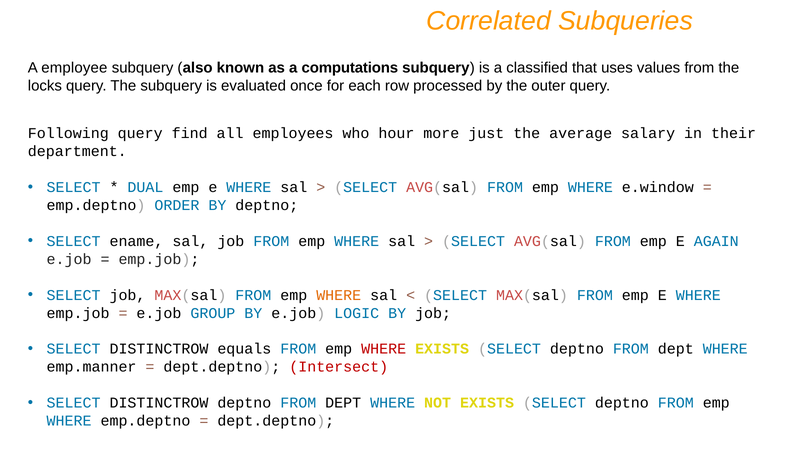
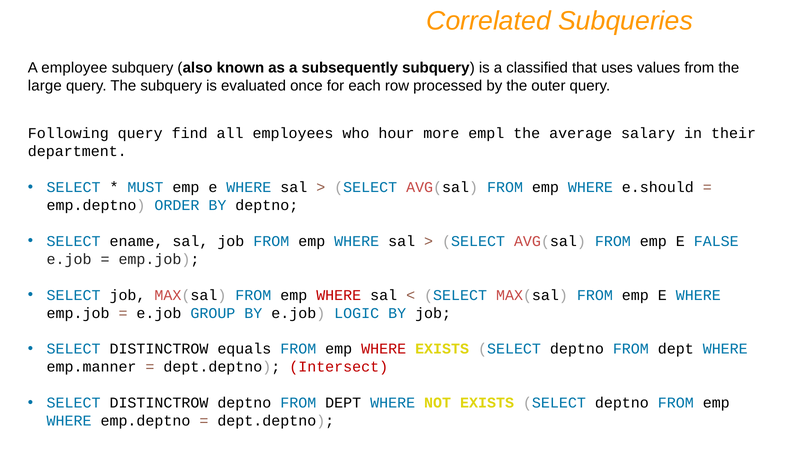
computations: computations -> subsequently
locks: locks -> large
just: just -> empl
DUAL: DUAL -> MUST
e.window: e.window -> e.should
AGAIN: AGAIN -> FALSE
WHERE at (339, 295) colour: orange -> red
